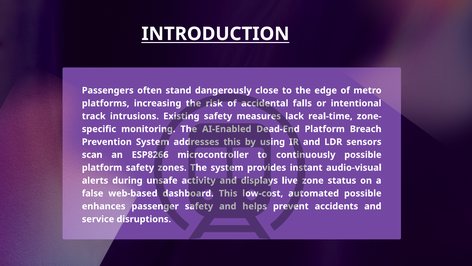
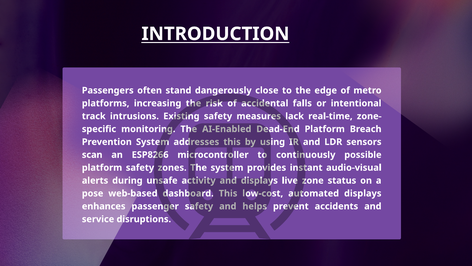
false: false -> pose
possible at (363, 193): possible -> displays
